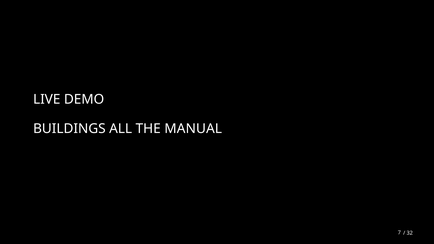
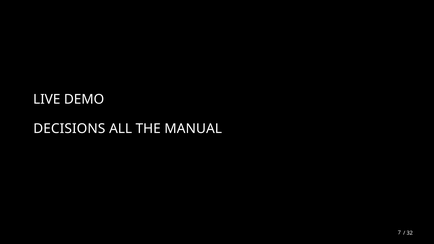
BUILDINGS: BUILDINGS -> DECISIONS
